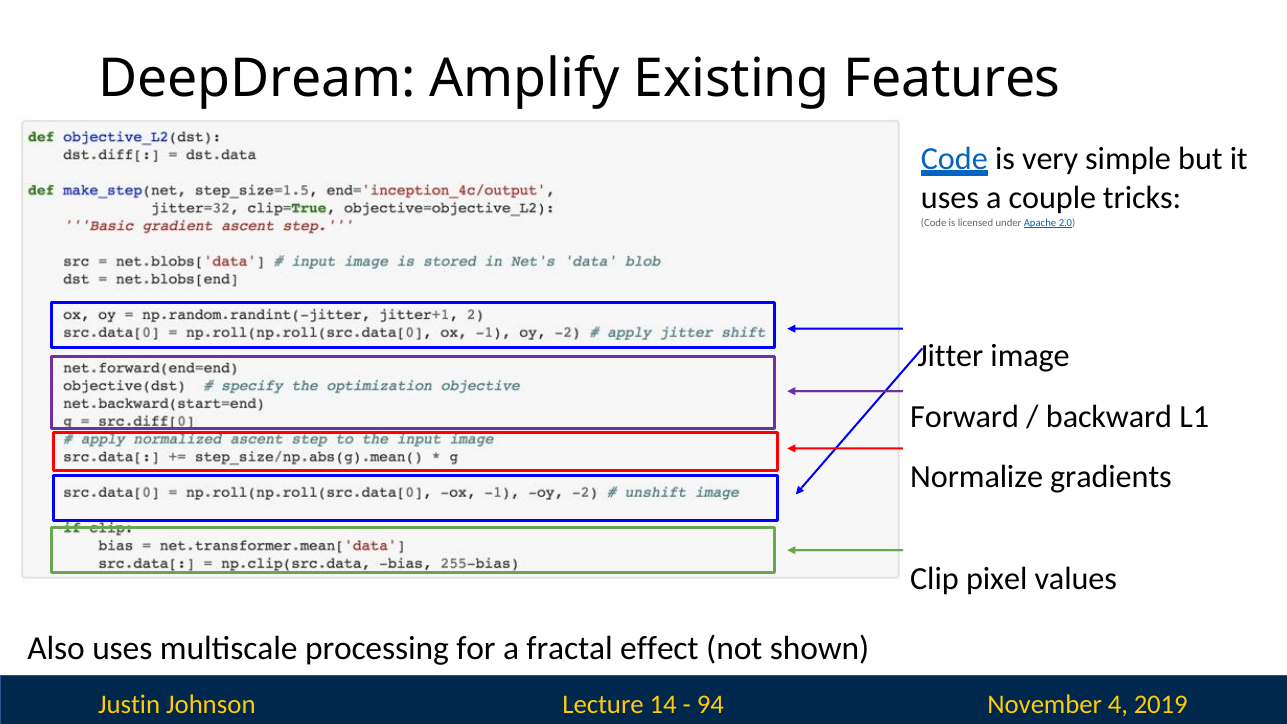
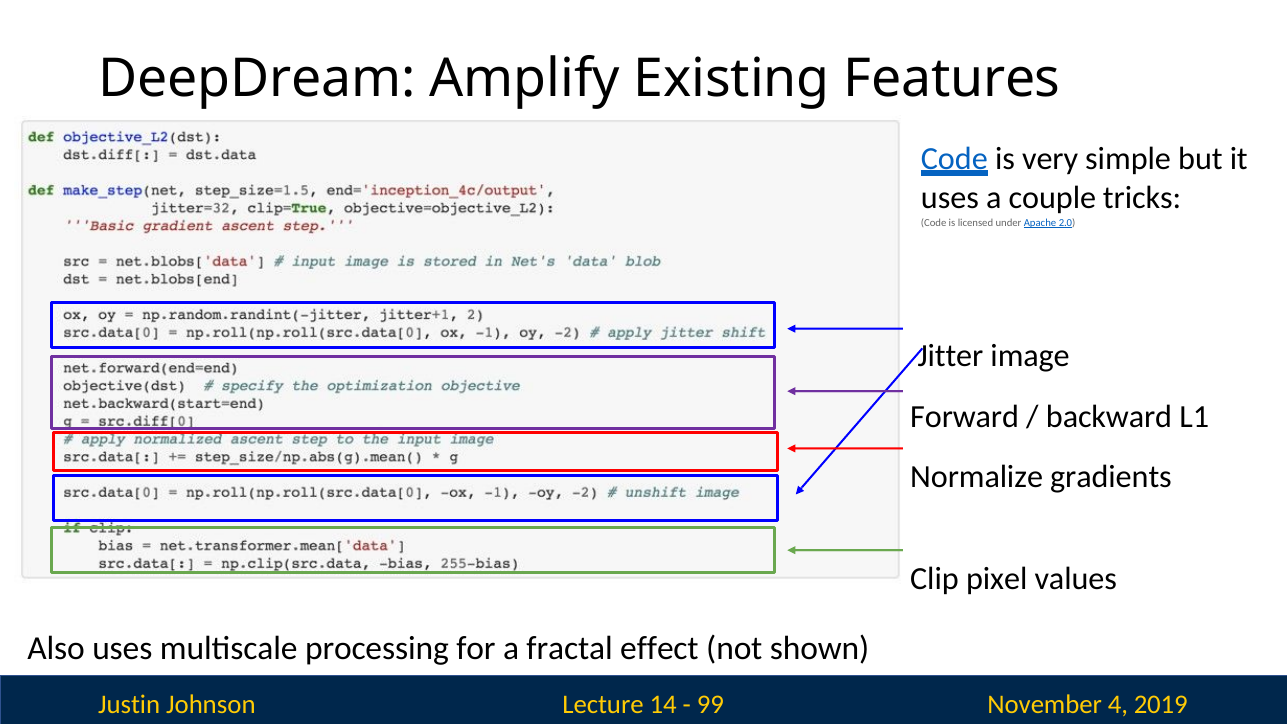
94: 94 -> 99
